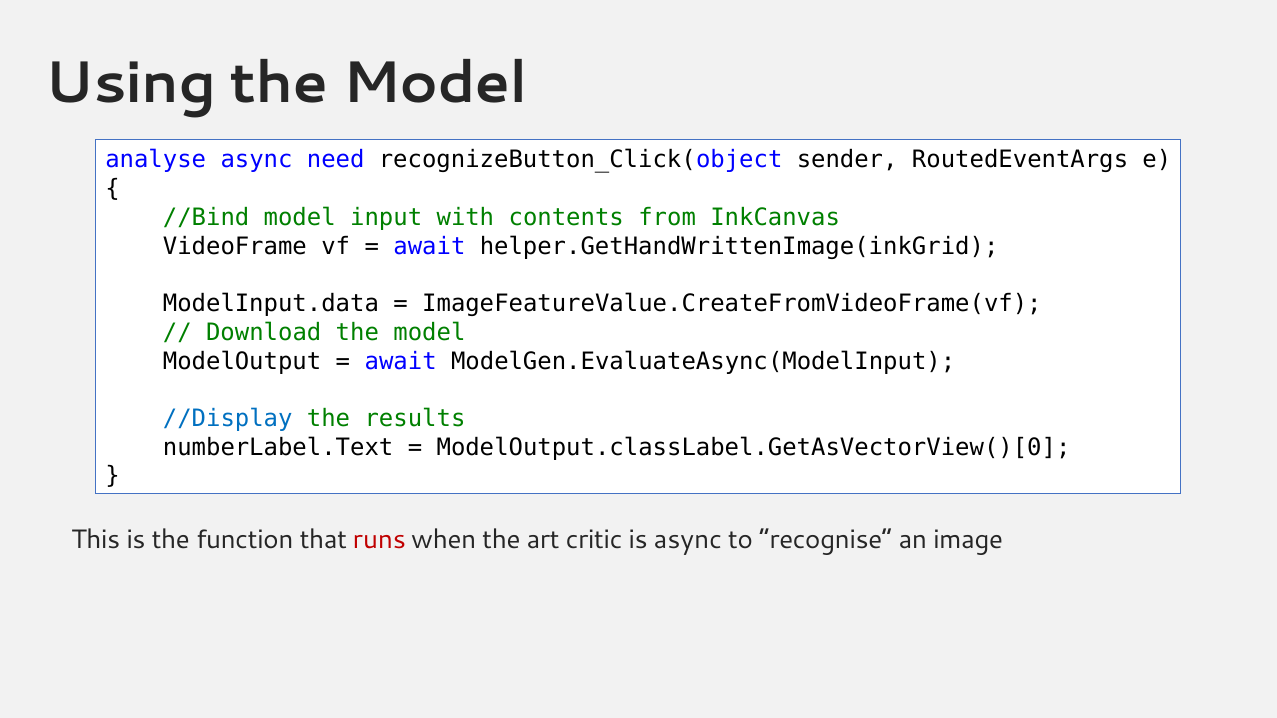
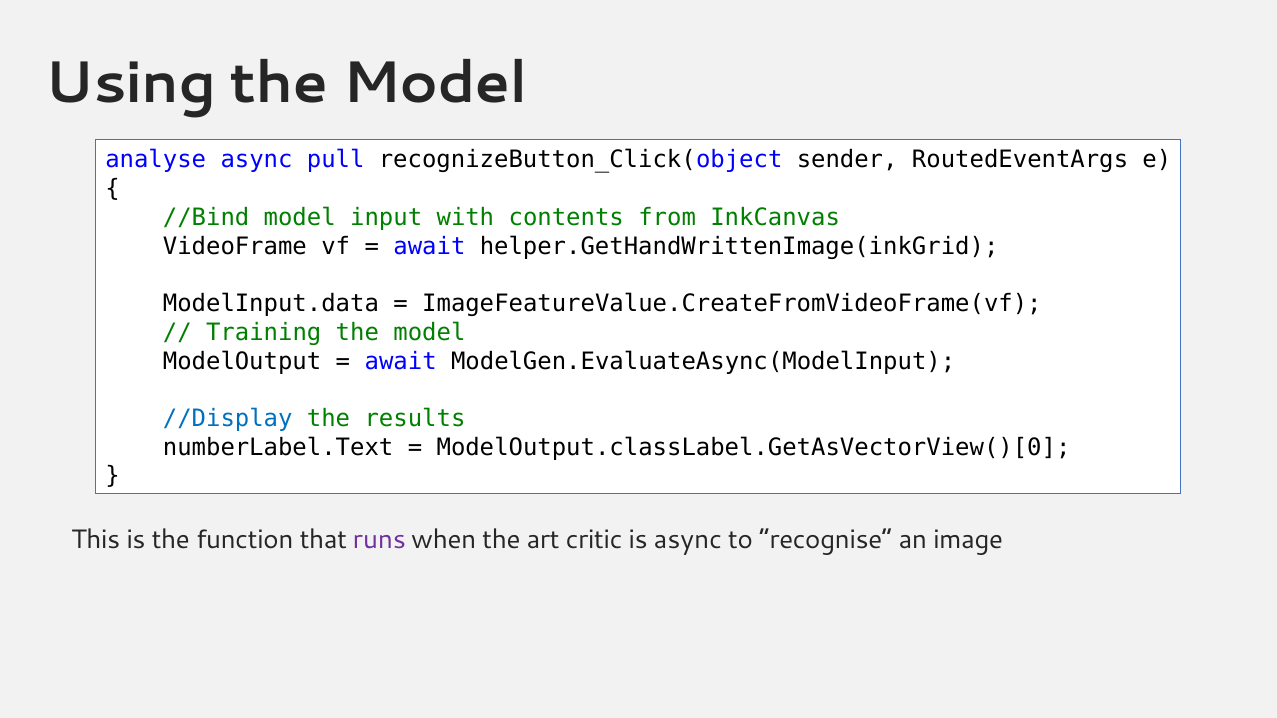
need: need -> pull
Download: Download -> Training
runs colour: red -> purple
